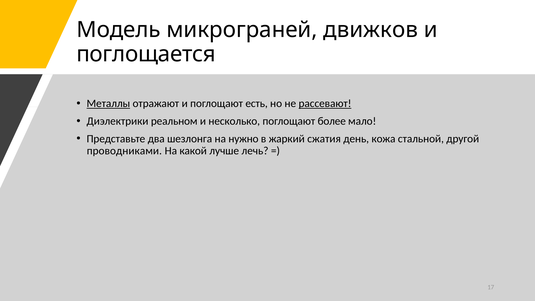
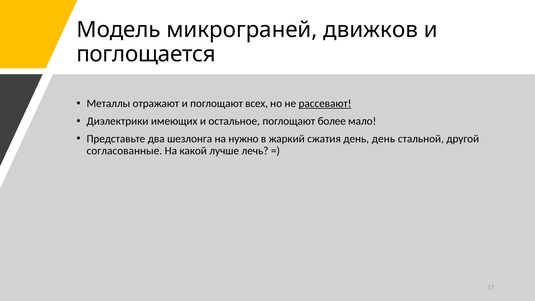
Металлы underline: present -> none
есть: есть -> всех
реальном: реальном -> имеющих
несколько: несколько -> остальное
день кожа: кожа -> день
проводниками: проводниками -> согласованные
